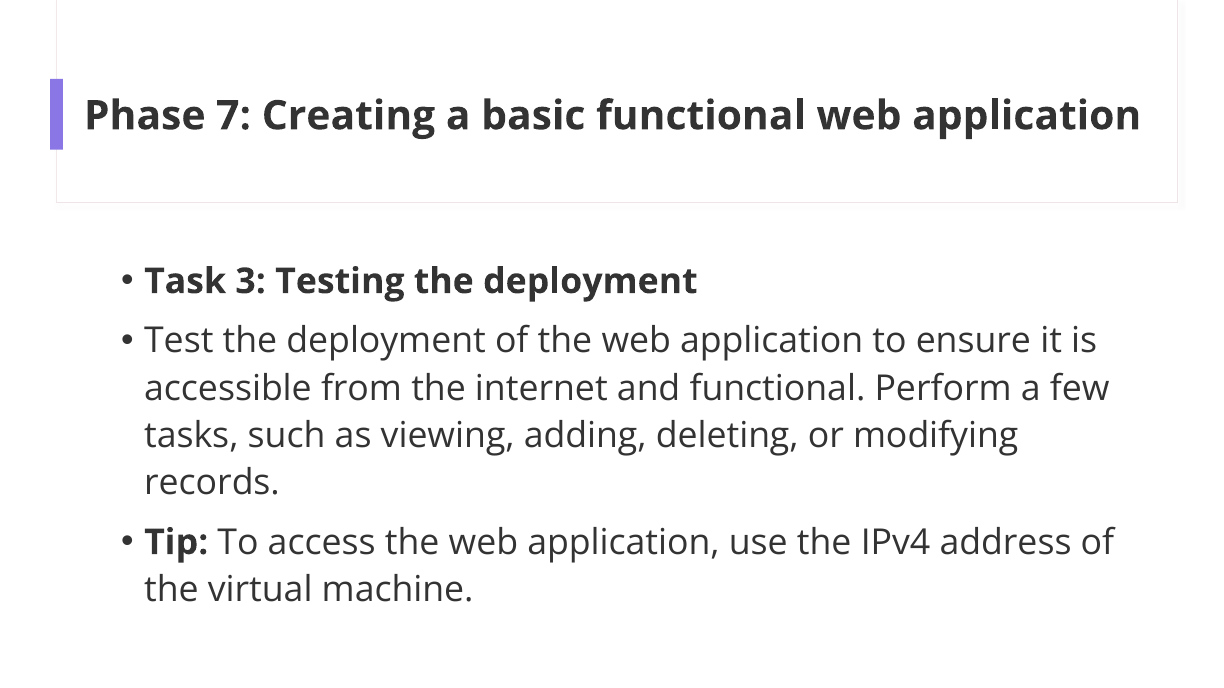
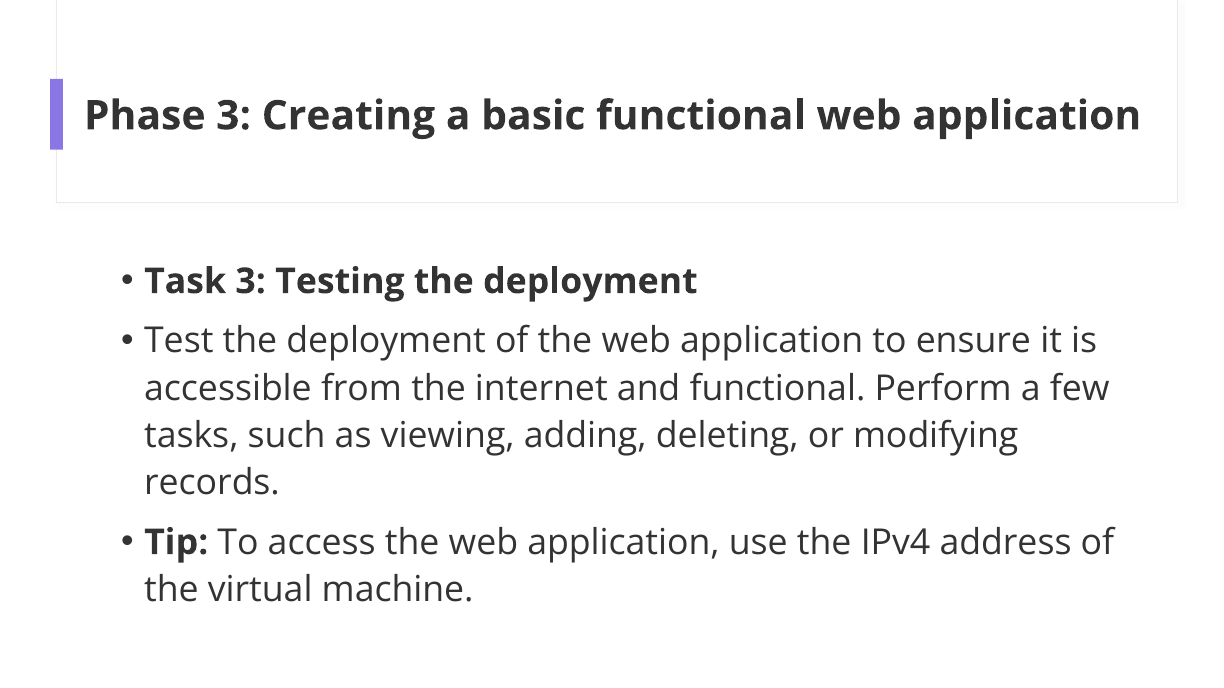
Phase 7: 7 -> 3
